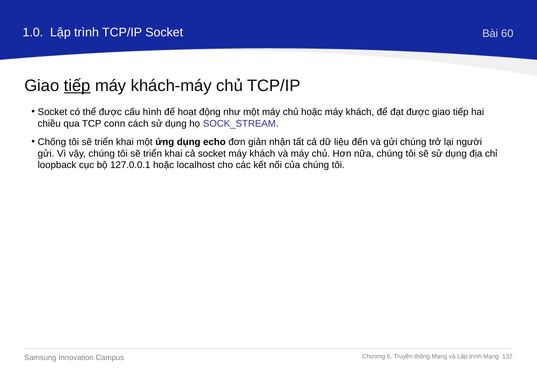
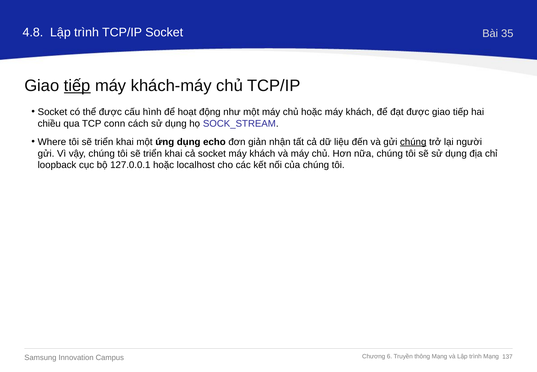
1.0: 1.0 -> 4.8
60: 60 -> 35
Chống: Chống -> Where
chúng at (413, 142) underline: none -> present
